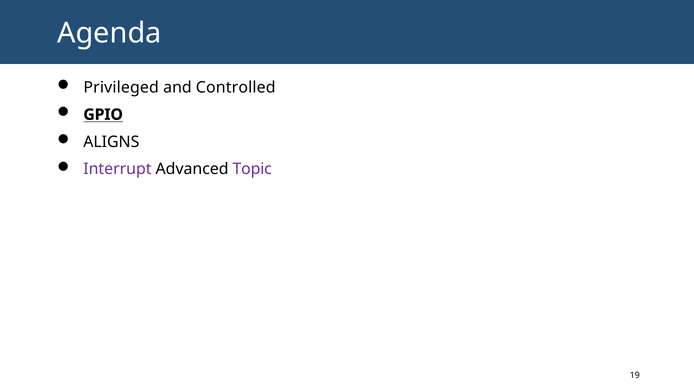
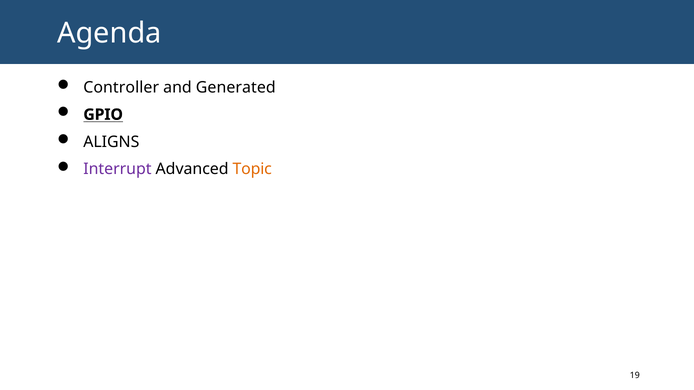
Privileged: Privileged -> Controller
Controlled: Controlled -> Generated
Topic colour: purple -> orange
